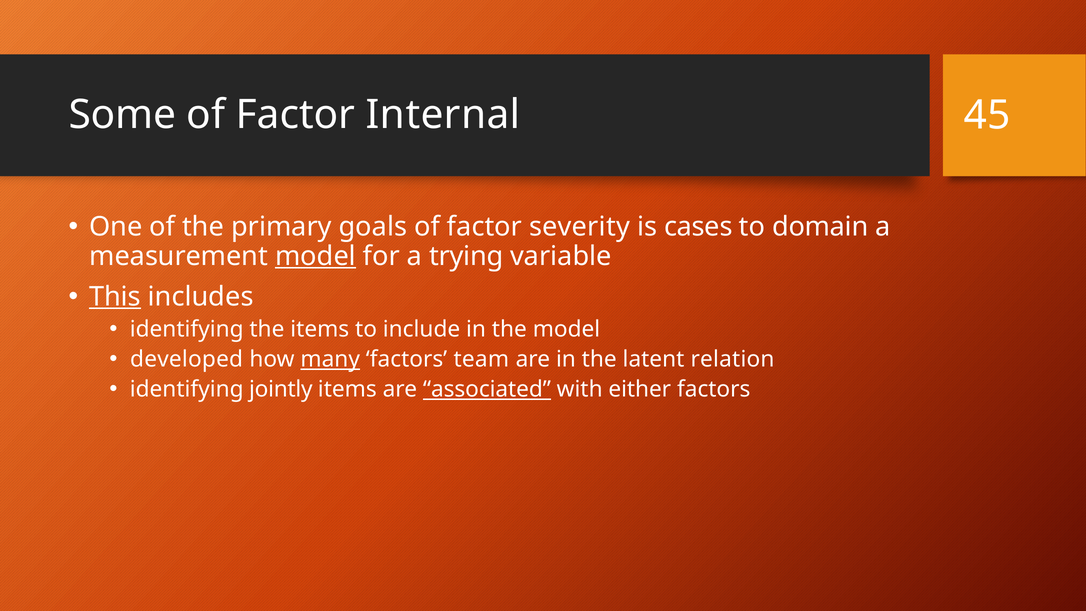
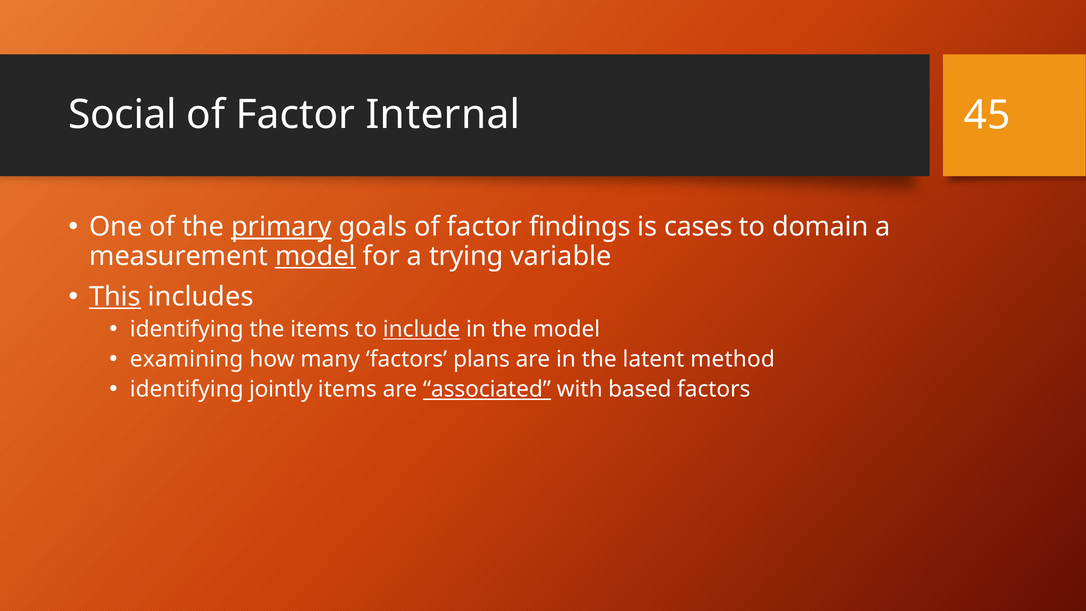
Some: Some -> Social
primary underline: none -> present
severity: severity -> findings
include underline: none -> present
developed: developed -> examining
many underline: present -> none
team: team -> plans
relation: relation -> method
either: either -> based
